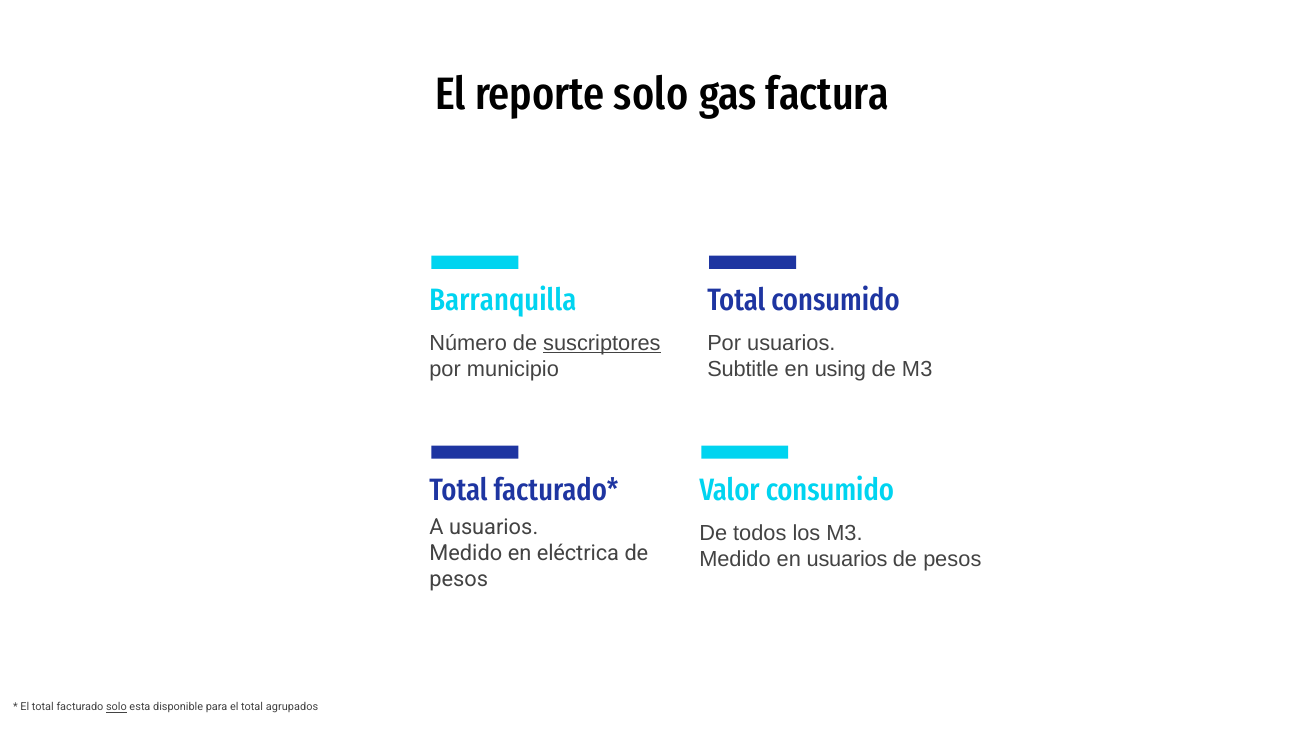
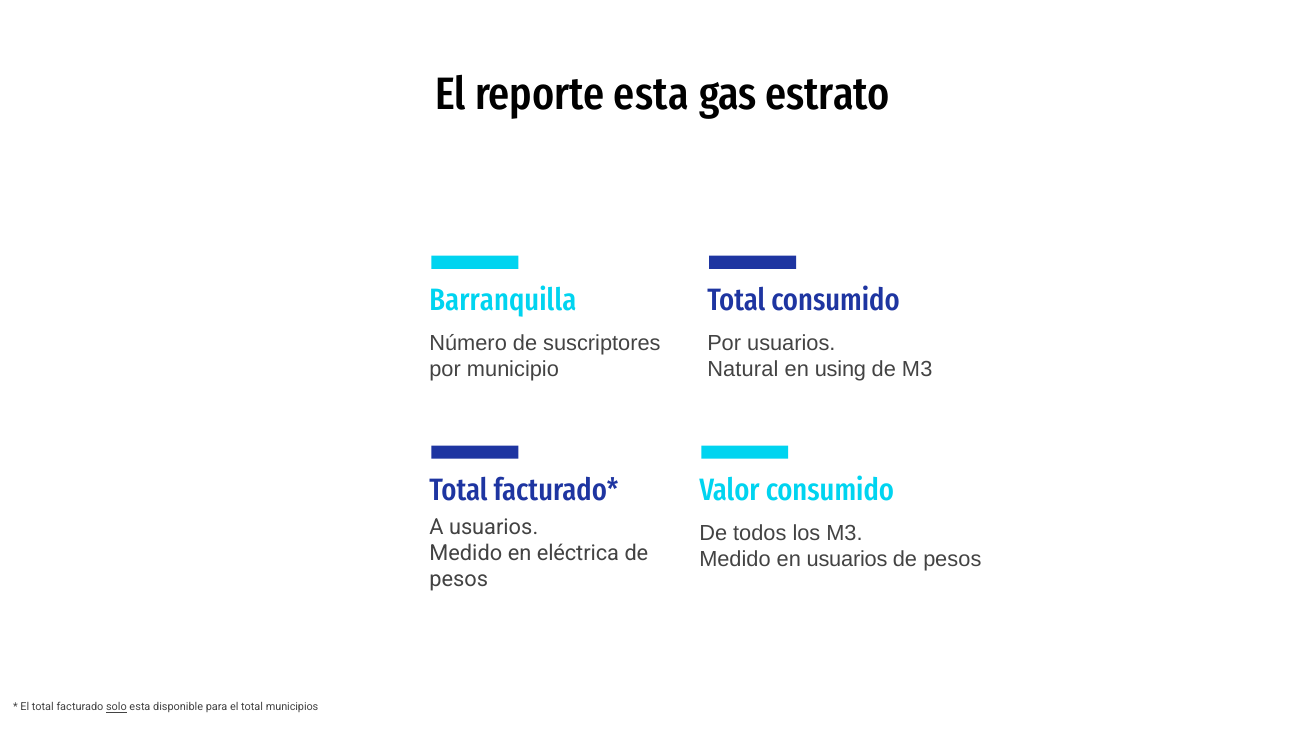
reporte solo: solo -> esta
factura: factura -> estrato
suscriptores underline: present -> none
Subtitle: Subtitle -> Natural
agrupados: agrupados -> municipios
